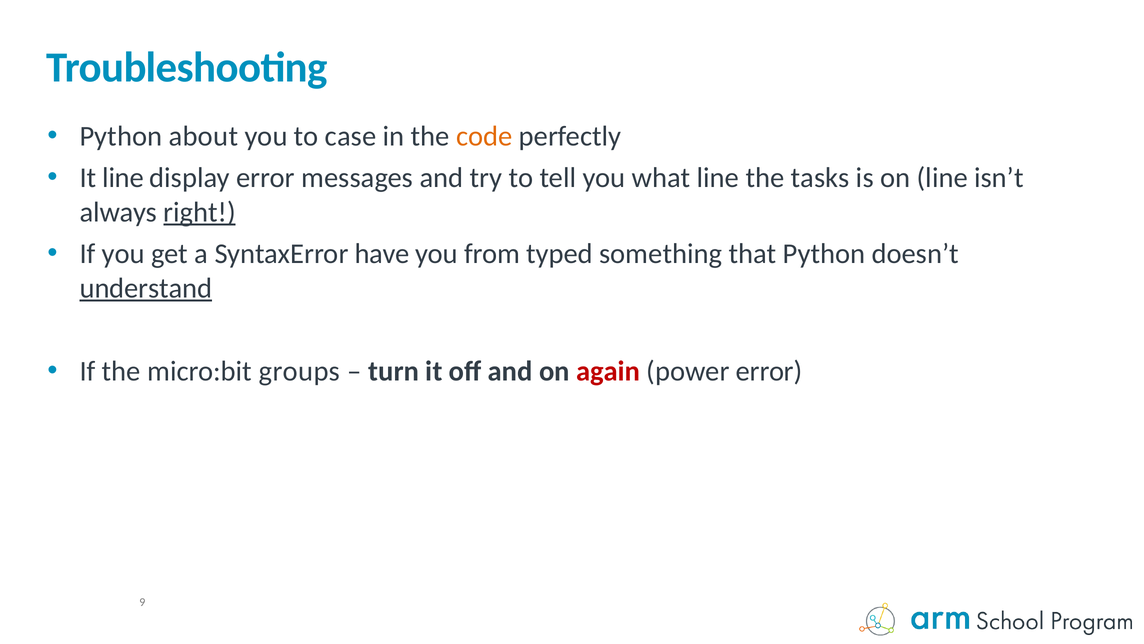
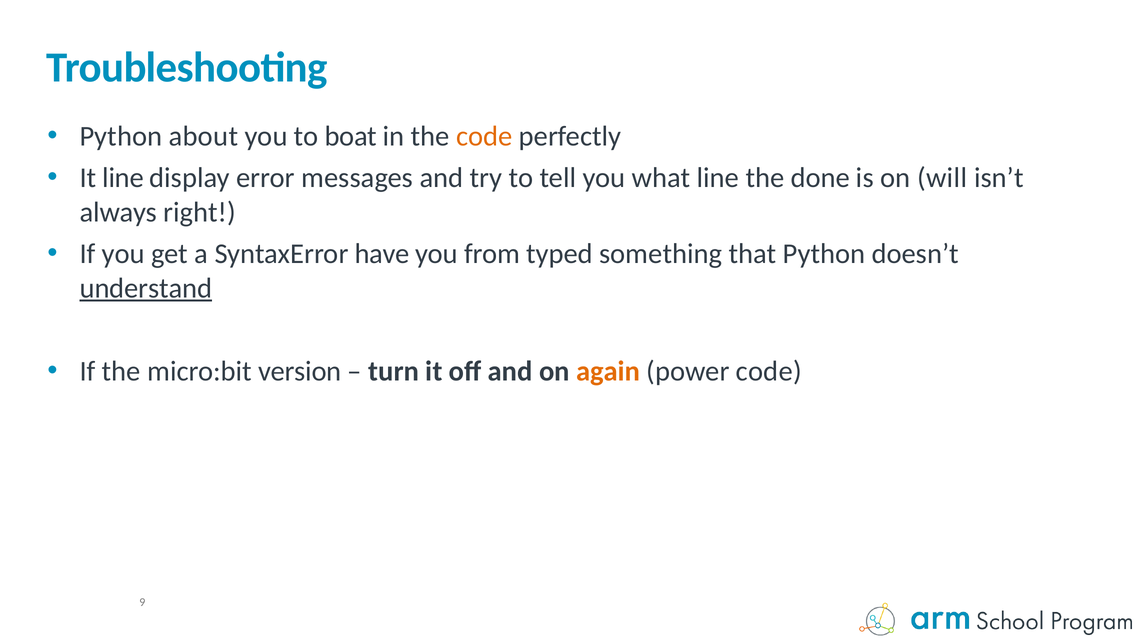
case: case -> boat
tasks: tasks -> done
on line: line -> will
right underline: present -> none
groups: groups -> version
again colour: red -> orange
power error: error -> code
